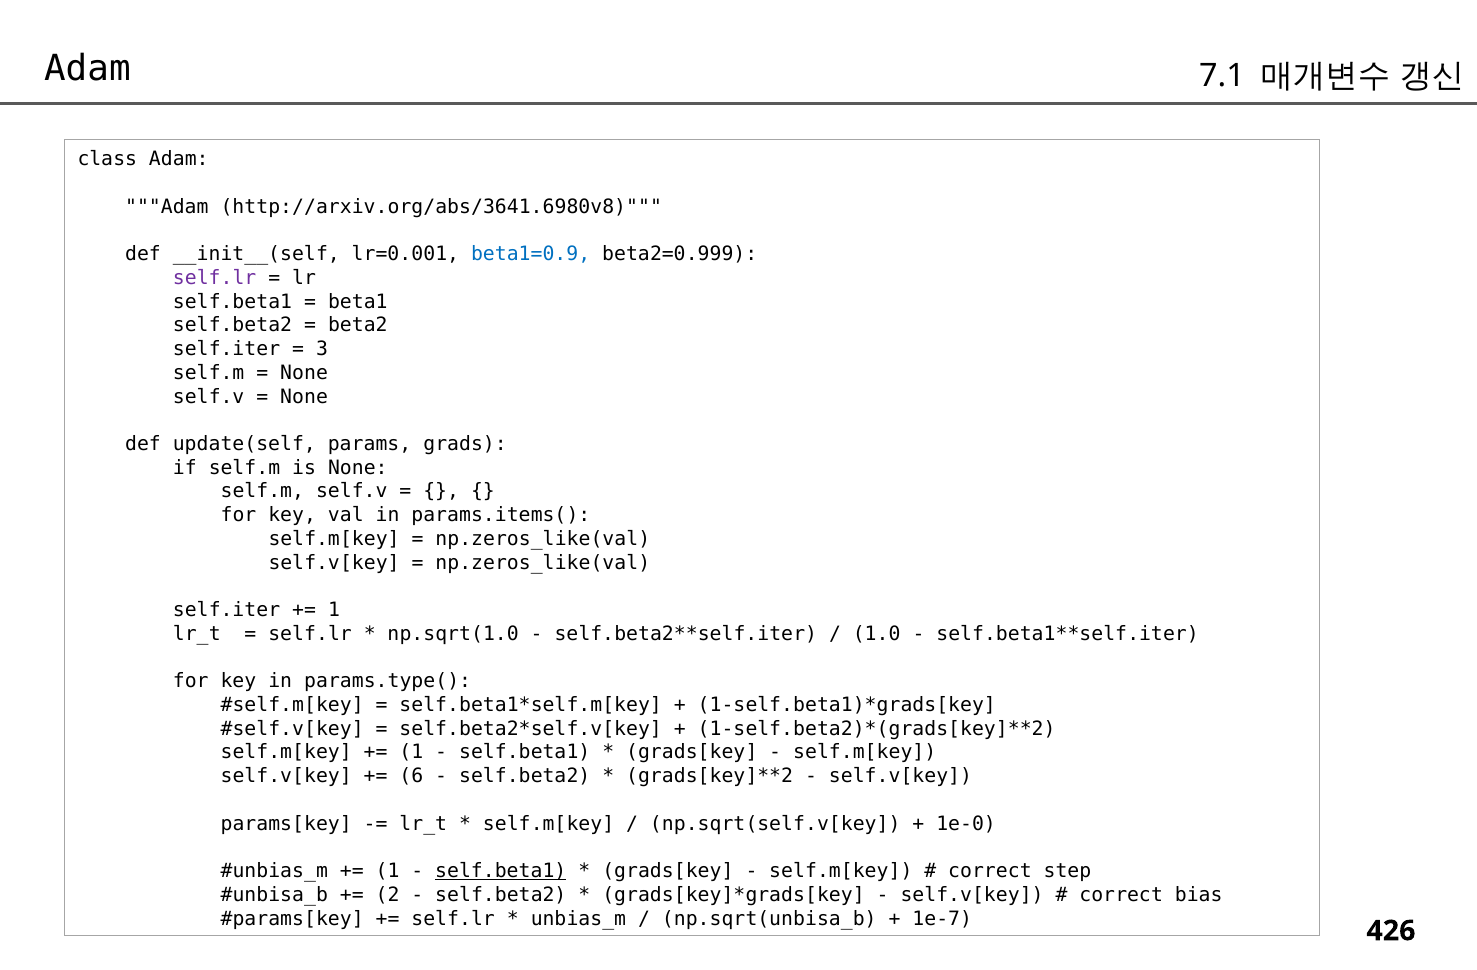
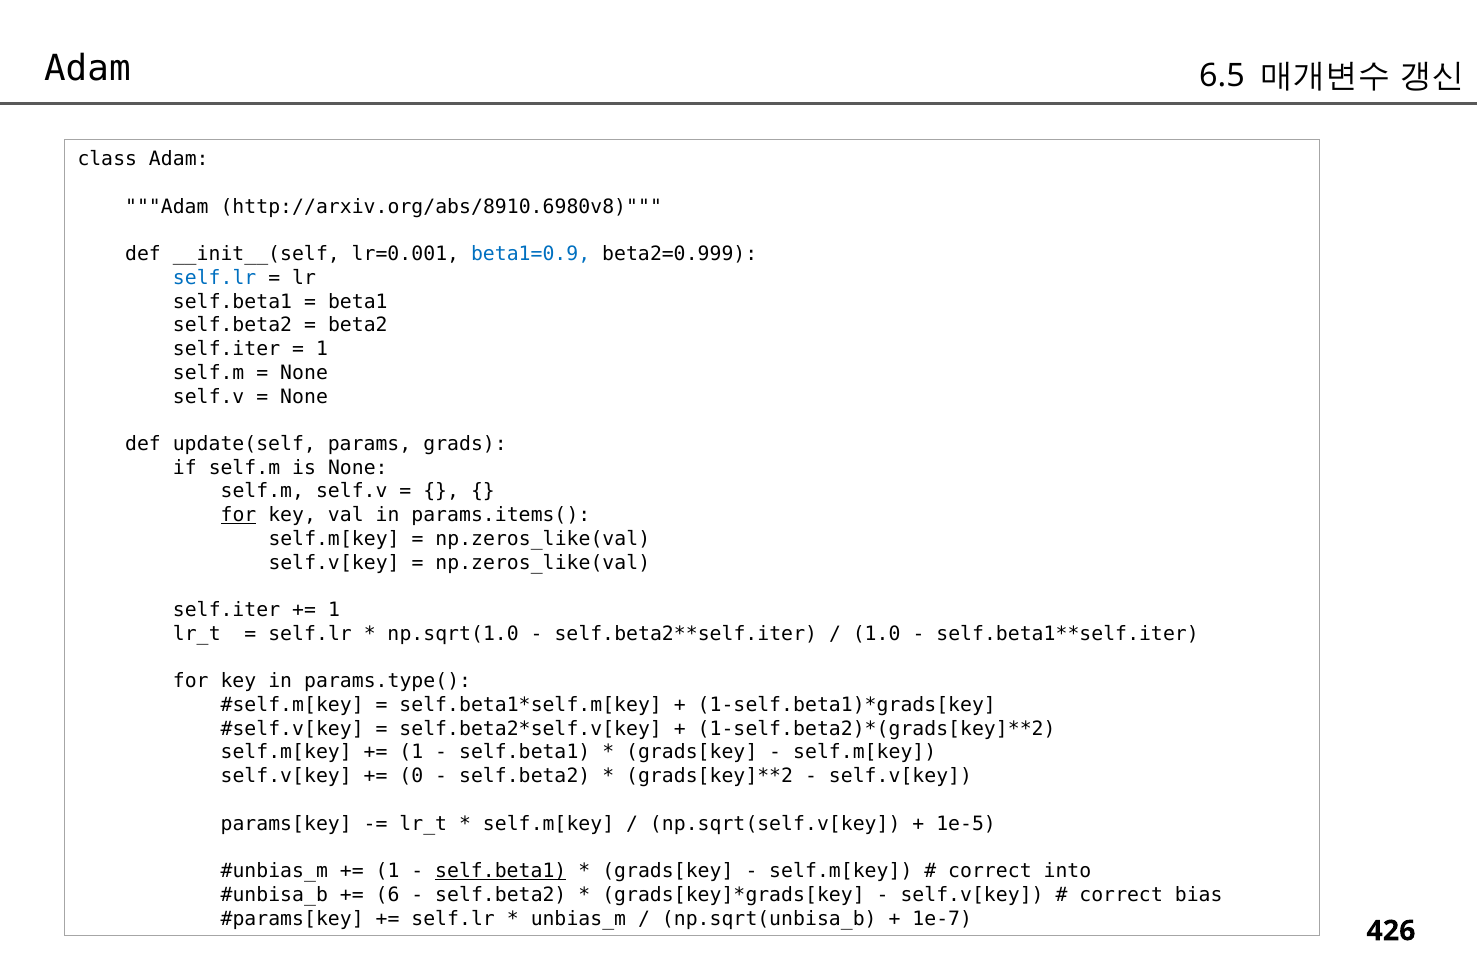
7.1: 7.1 -> 6.5
http://arxiv.org/abs/3641.6980v8: http://arxiv.org/abs/3641.6980v8 -> http://arxiv.org/abs/8910.6980v8
self.lr at (215, 278) colour: purple -> blue
3 at (322, 349): 3 -> 1
for at (238, 515) underline: none -> present
6: 6 -> 0
1e-0: 1e-0 -> 1e-5
step: step -> into
2: 2 -> 6
